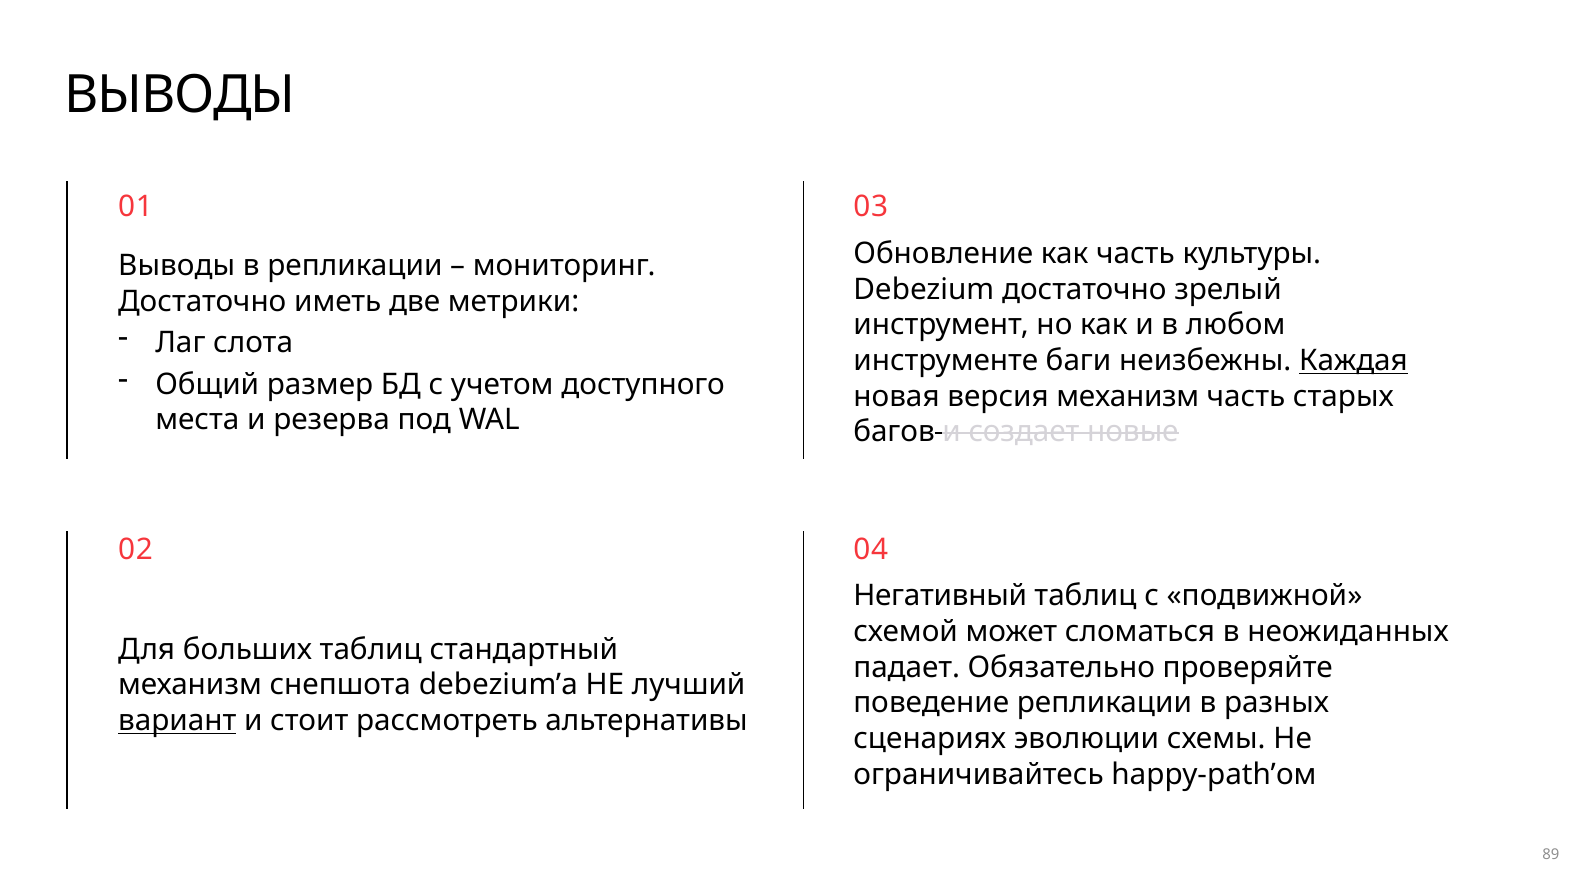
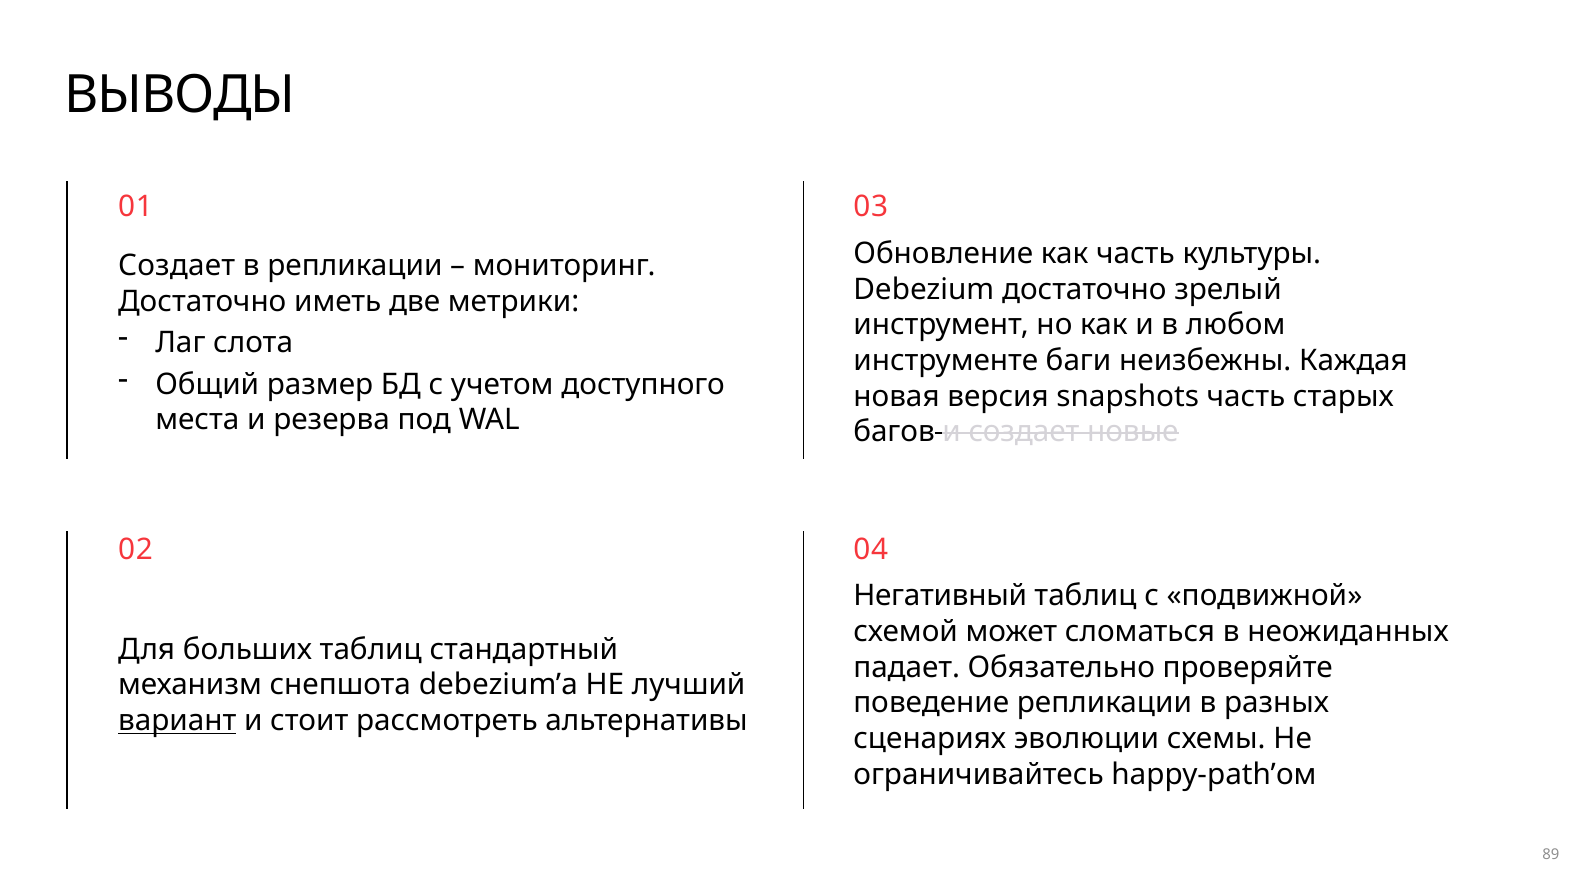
Выводы at (177, 266): Выводы -> Создает
Каждая underline: present -> none
версия механизм: механизм -> snapshots
